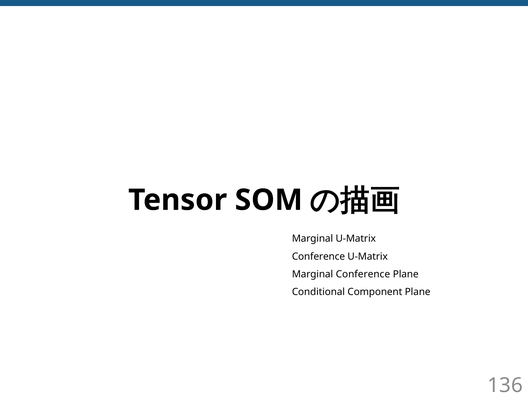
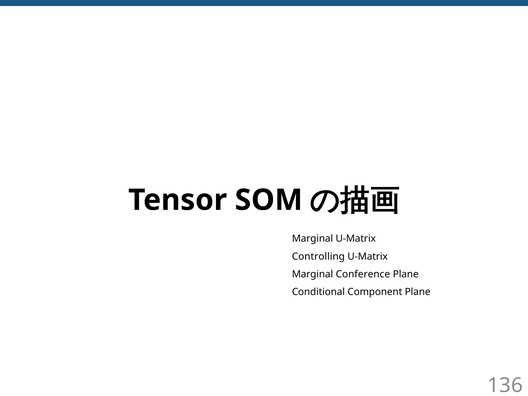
Conference at (318, 256): Conference -> Controlling
